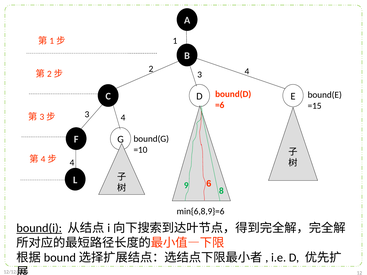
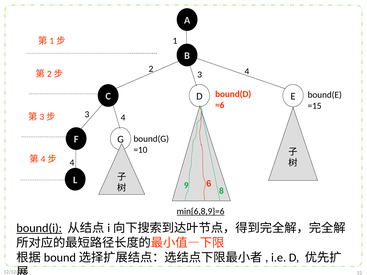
min{6,8,9}=6 underline: none -> present
